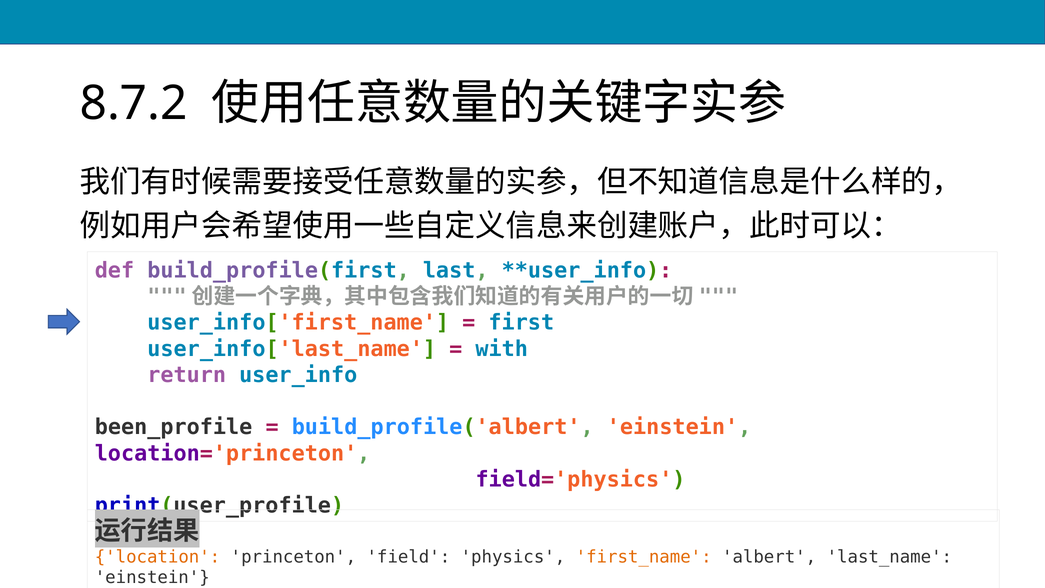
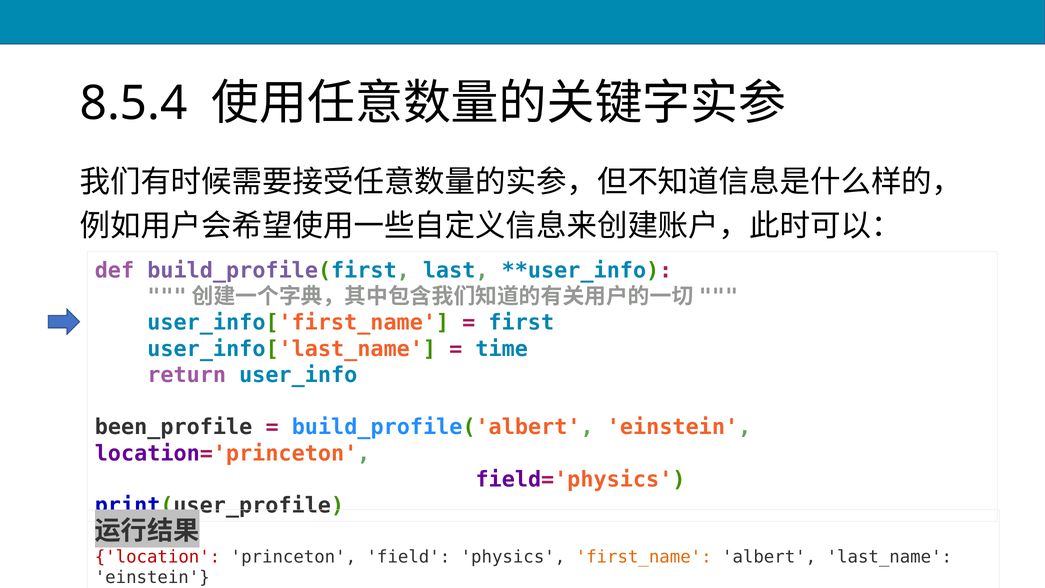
8.7.2: 8.7.2 -> 8.5.4
with: with -> time
location colour: orange -> red
